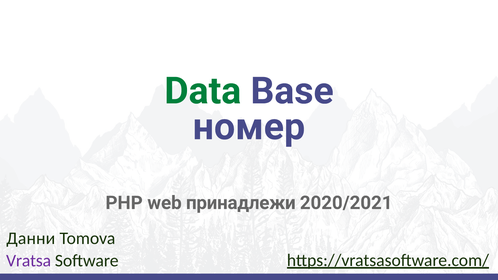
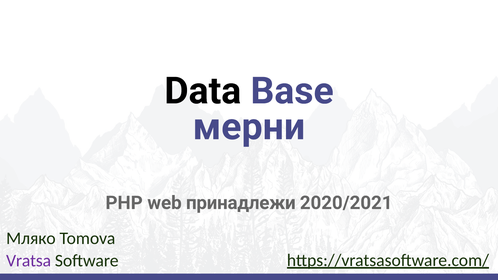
Data colour: green -> black
номер: номер -> мерни
Данни: Данни -> Мляко
